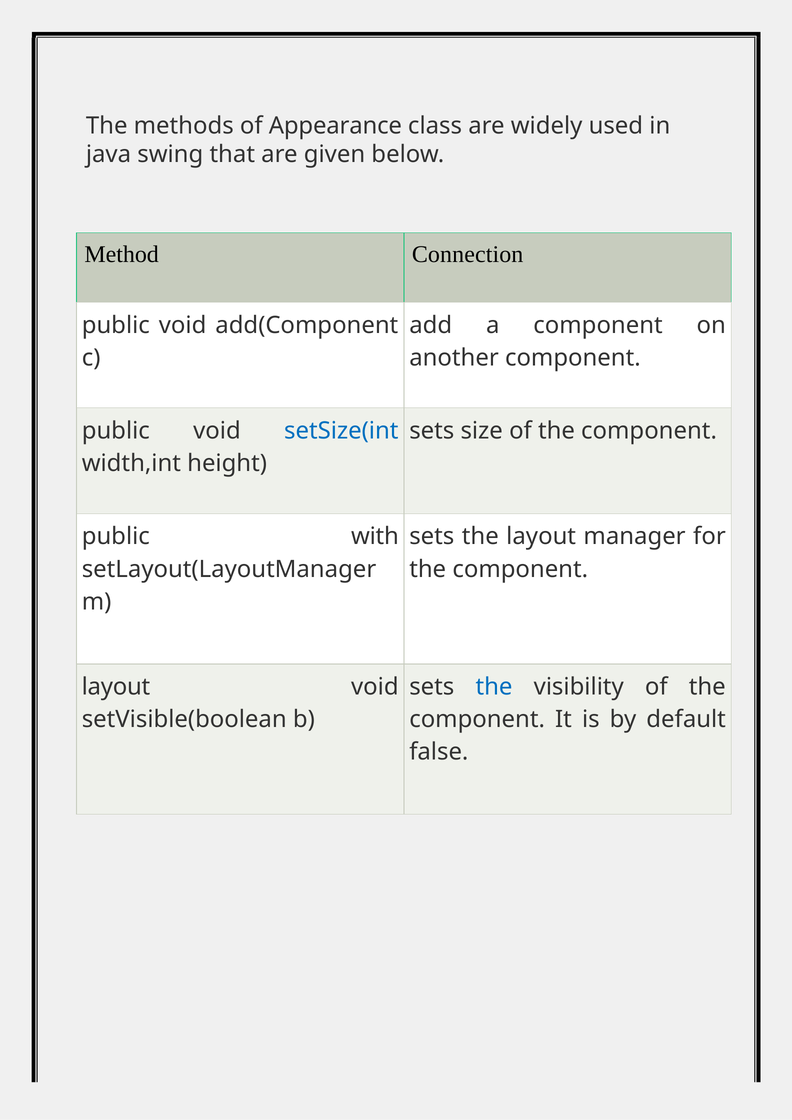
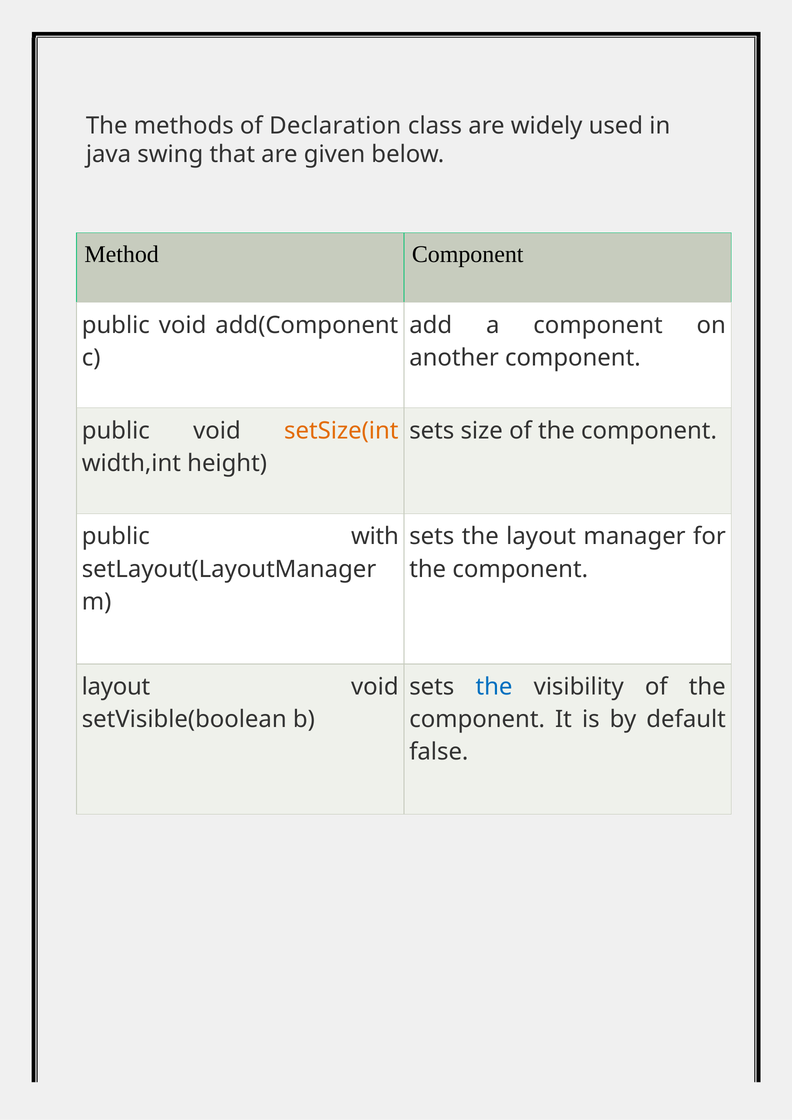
Appearance: Appearance -> Declaration
Method Connection: Connection -> Component
setSize(int colour: blue -> orange
